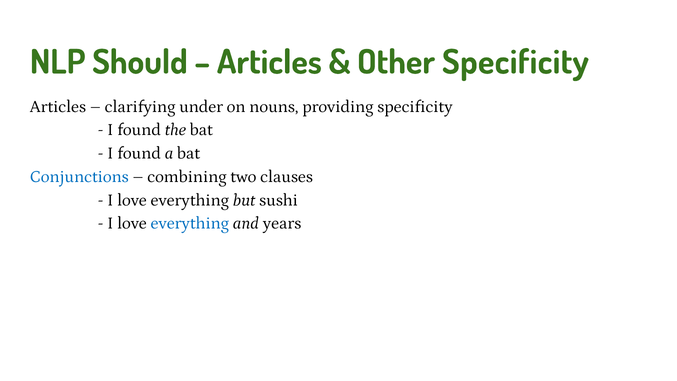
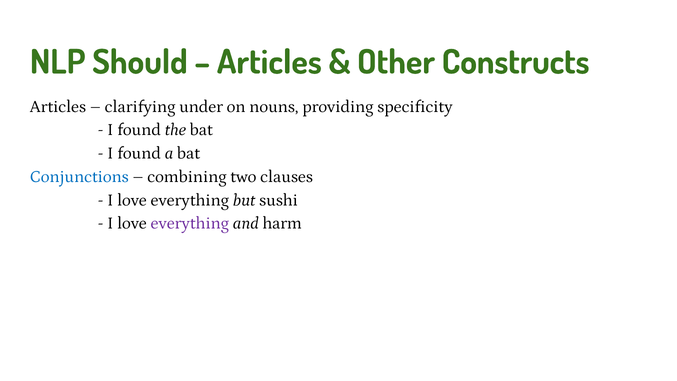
Other Specificity: Specificity -> Constructs
everything at (190, 223) colour: blue -> purple
years: years -> harm
